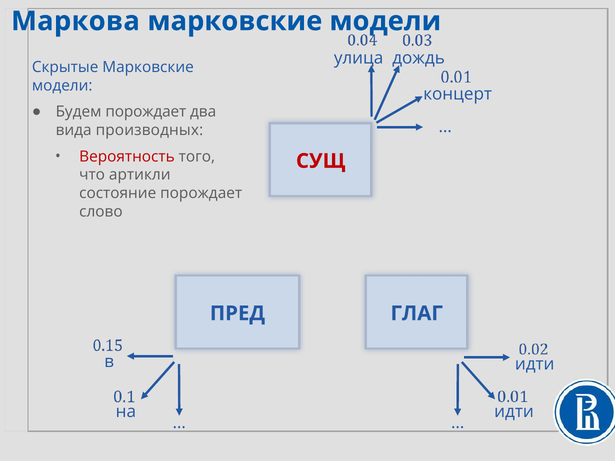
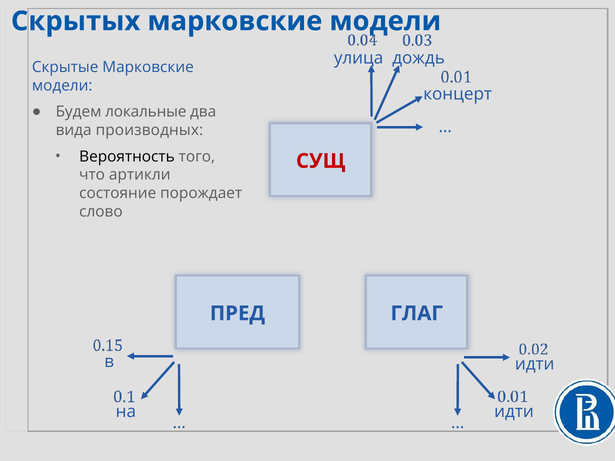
Маркова: Маркова -> Скрытых
Будем порождает: порождает -> локальные
Вероятность colour: red -> black
